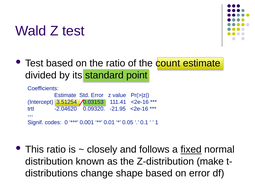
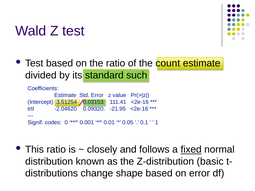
point: point -> such
make: make -> basic
